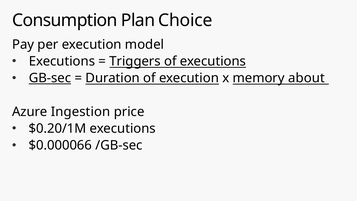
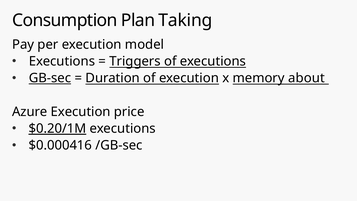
Choice: Choice -> Taking
Azure Ingestion: Ingestion -> Execution
$0.20/1M underline: none -> present
$0.000066: $0.000066 -> $0.000416
